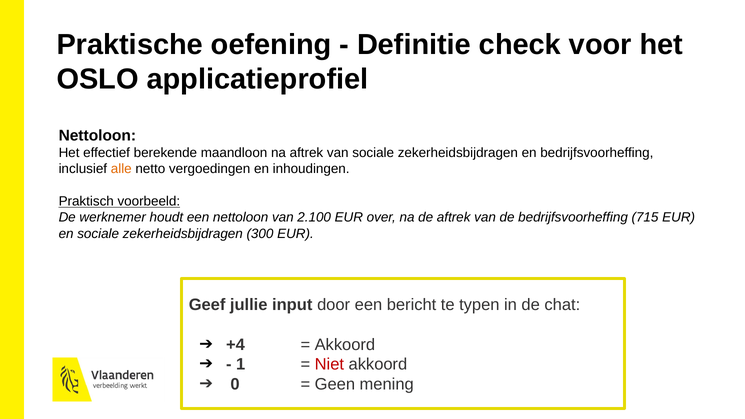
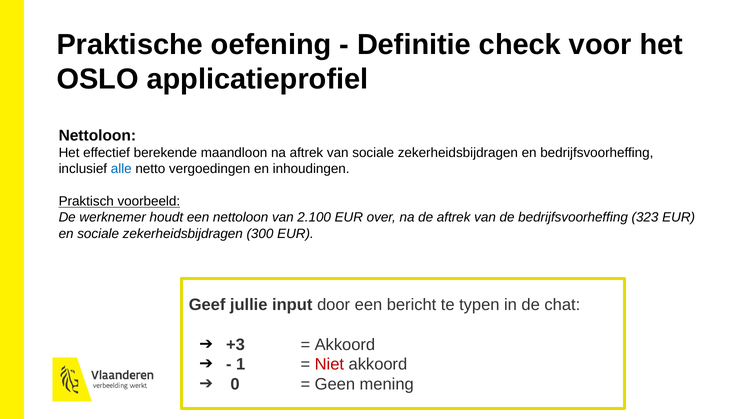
alle colour: orange -> blue
715: 715 -> 323
+4: +4 -> +3
